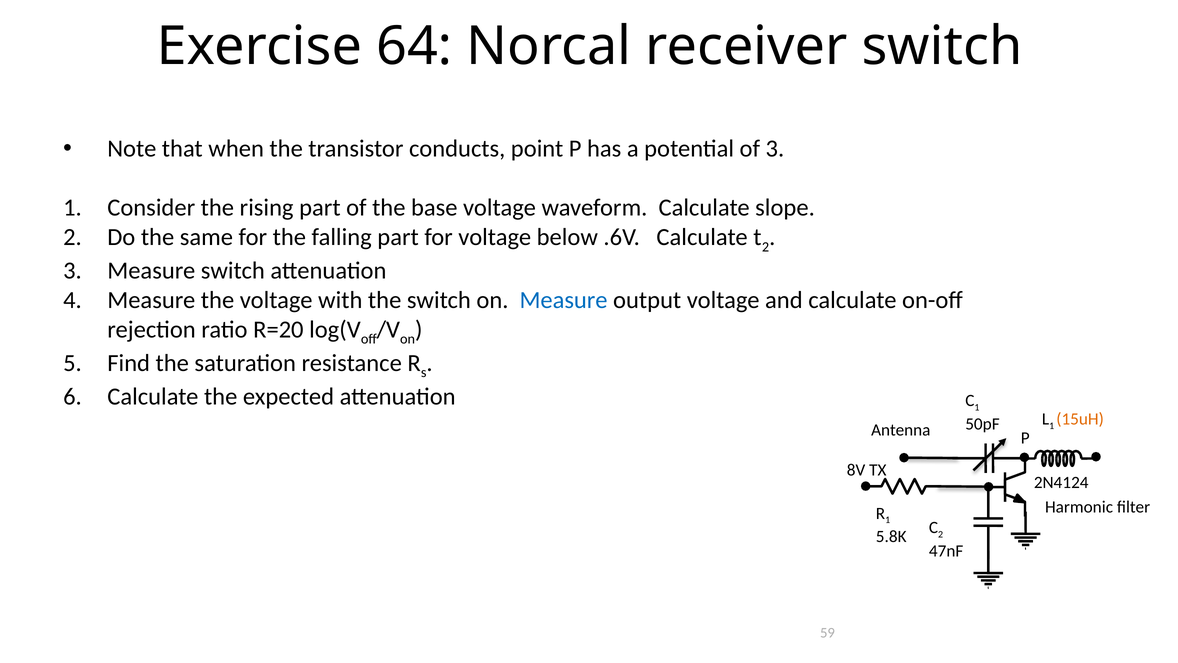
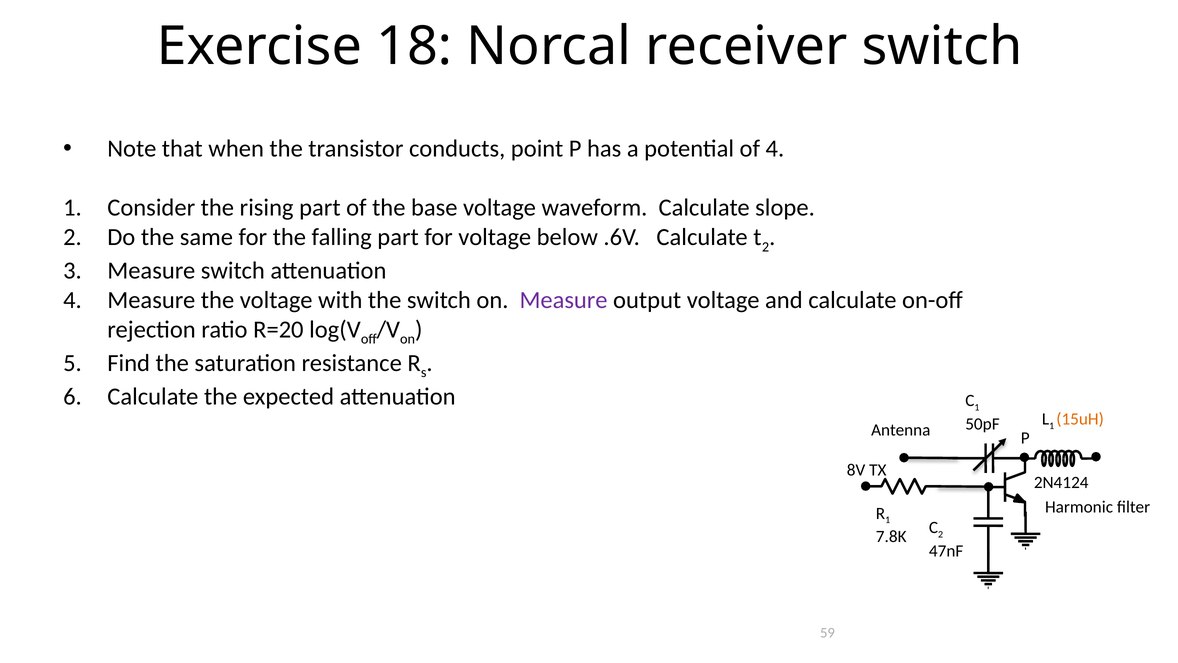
64: 64 -> 18
of 3: 3 -> 4
Measure at (564, 300) colour: blue -> purple
5.8K: 5.8K -> 7.8K
